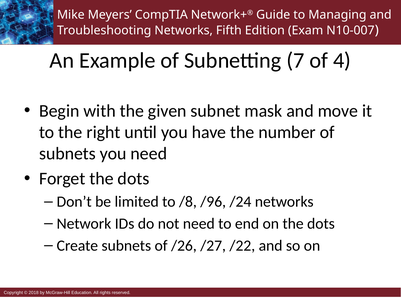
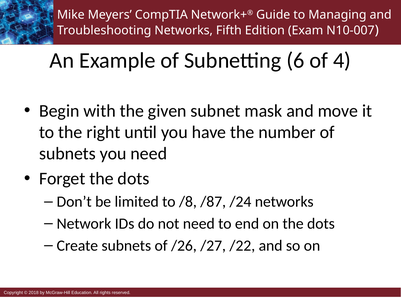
7: 7 -> 6
/96: /96 -> /87
